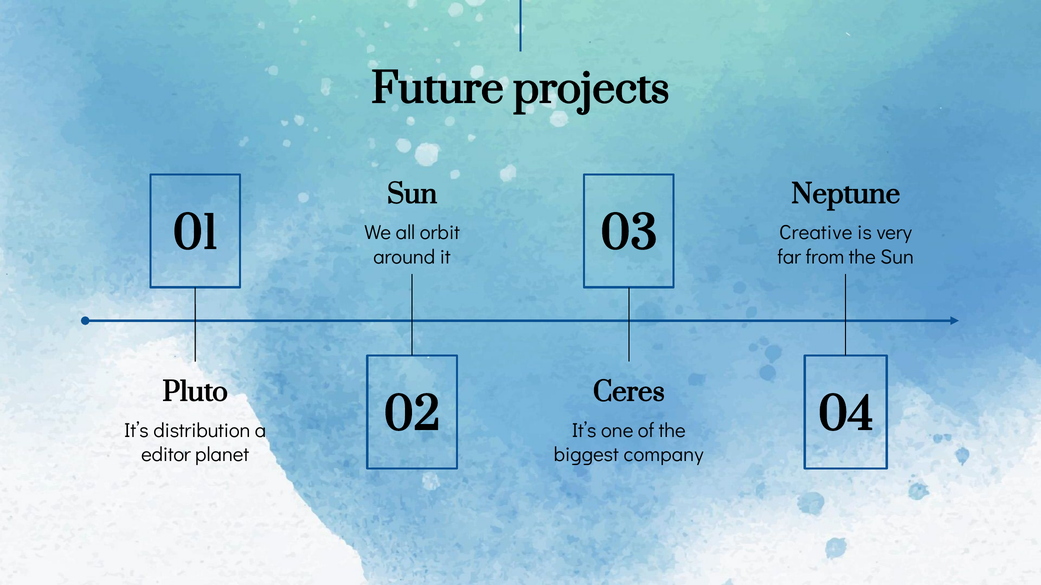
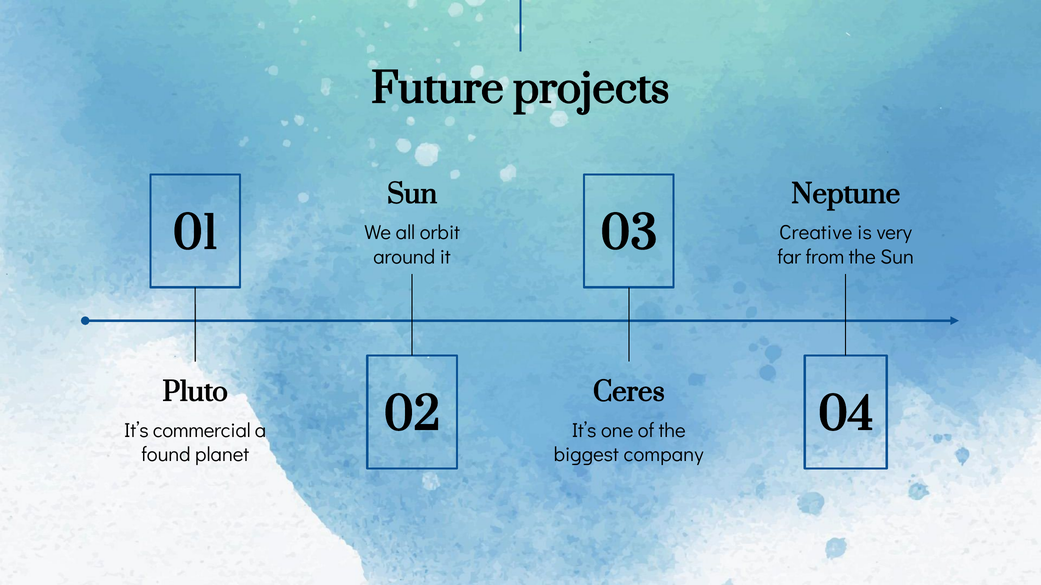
distribution: distribution -> commercial
editor: editor -> found
